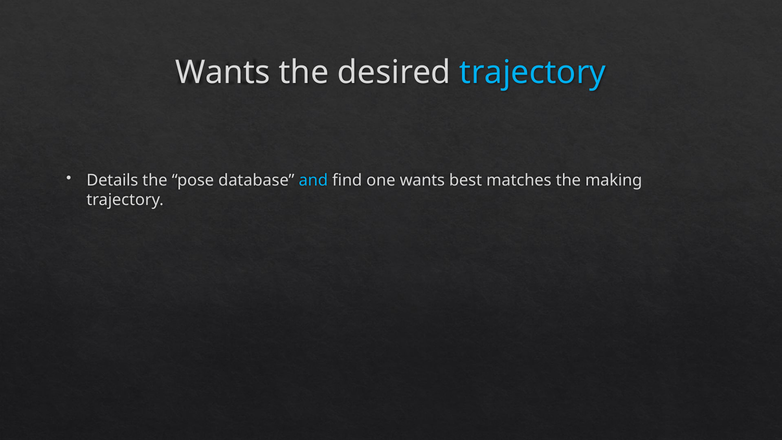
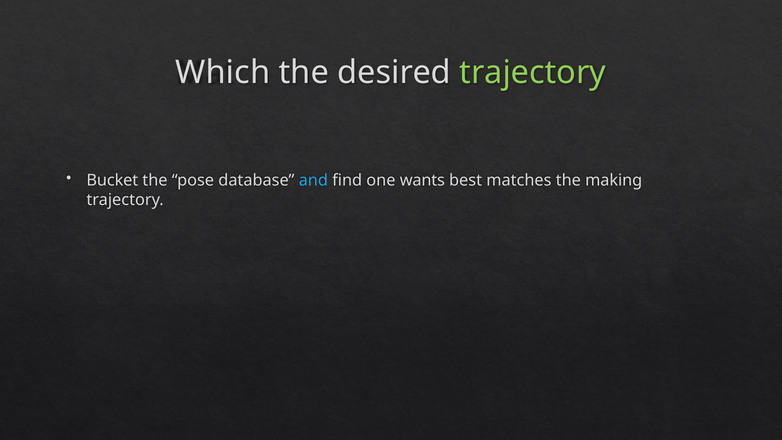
Wants at (223, 72): Wants -> Which
trajectory at (533, 72) colour: light blue -> light green
Details: Details -> Bucket
